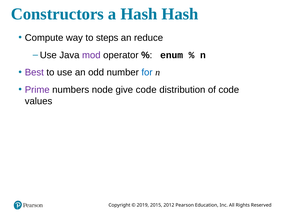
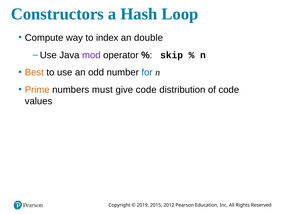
Hash Hash: Hash -> Loop
steps: steps -> index
reduce: reduce -> double
enum: enum -> skip
Best colour: purple -> orange
Prime colour: purple -> orange
node: node -> must
